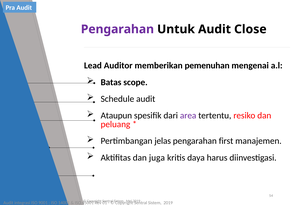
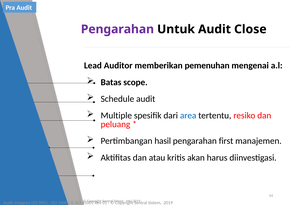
Ataupun: Ataupun -> Multiple
area colour: purple -> blue
jelas: jelas -> hasil
juga: juga -> atau
daya: daya -> akan
